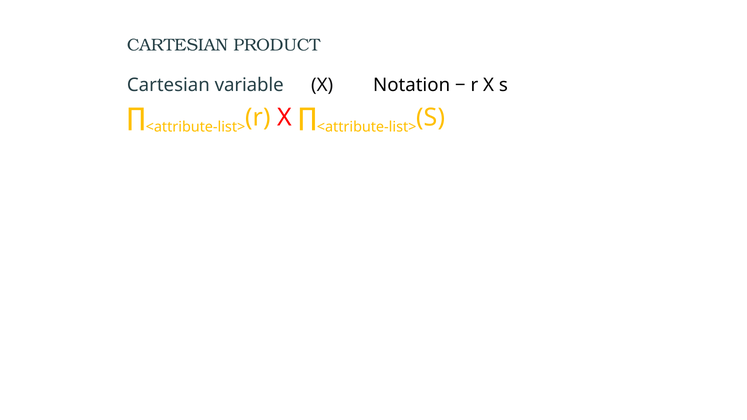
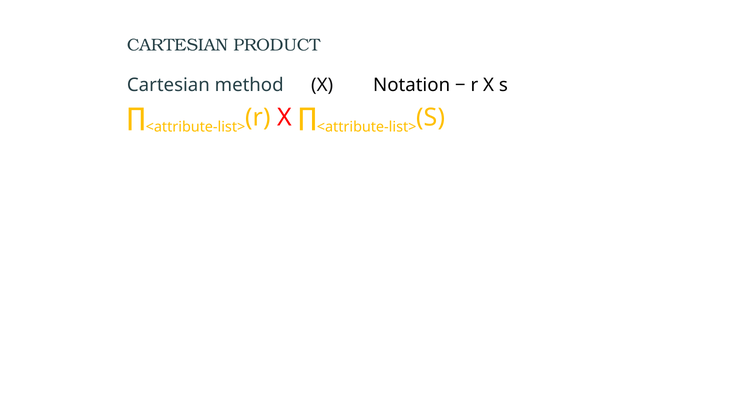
variable: variable -> method
